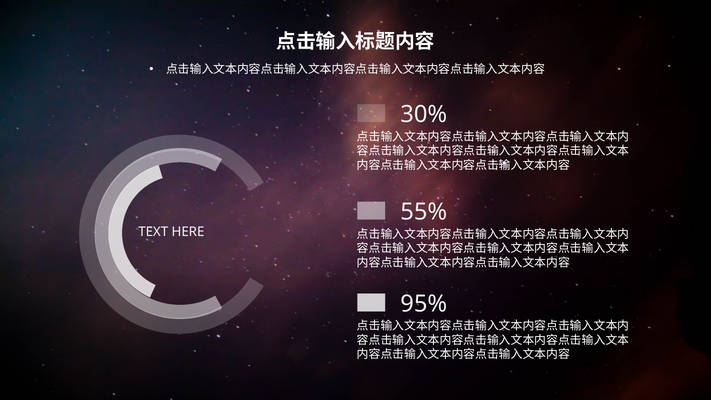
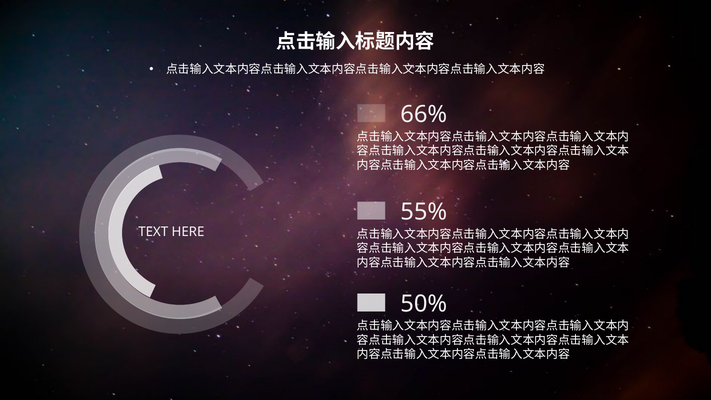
30%: 30% -> 66%
95%: 95% -> 50%
